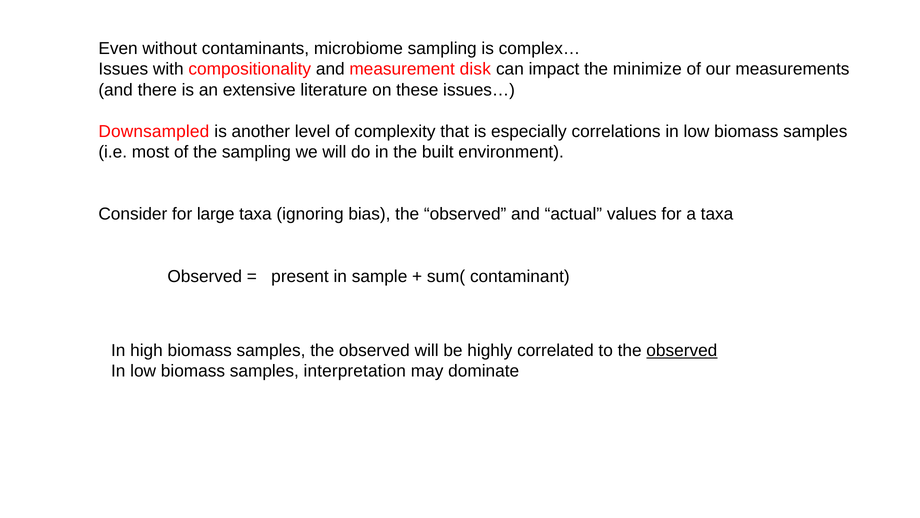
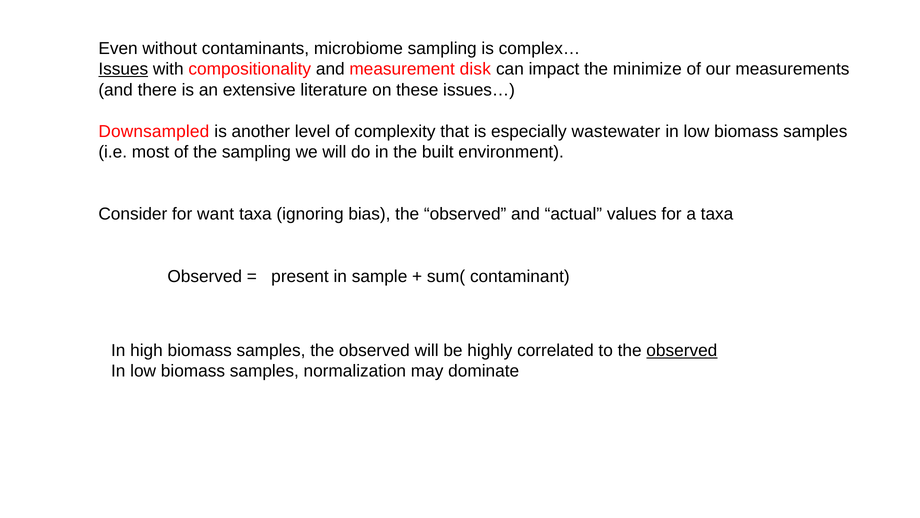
Issues underline: none -> present
correlations: correlations -> wastewater
large: large -> want
interpretation: interpretation -> normalization
